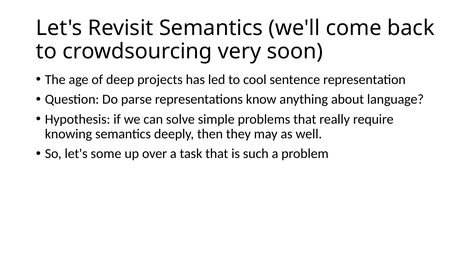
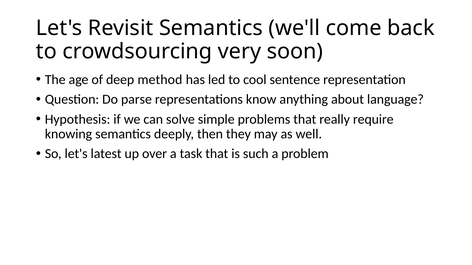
projects: projects -> method
some: some -> latest
